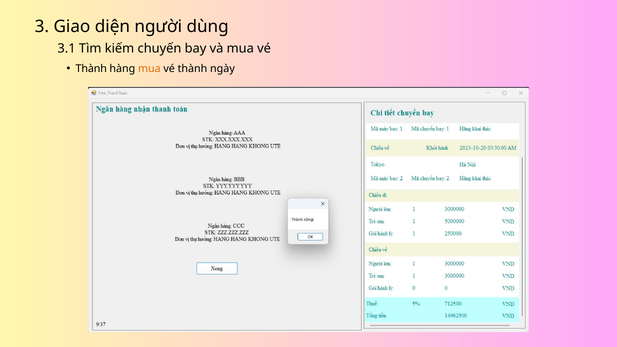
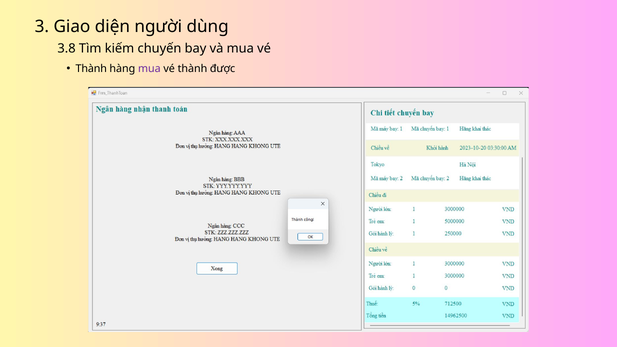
3.1: 3.1 -> 3.8
mua at (149, 69) colour: orange -> purple
ngày: ngày -> được
